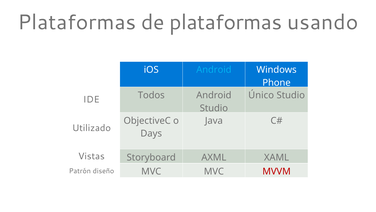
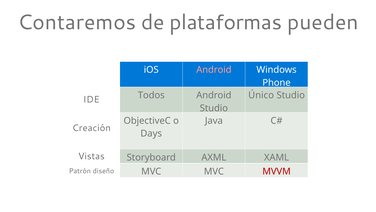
Plataformas at (77, 22): Plataformas -> Contaremos
usando: usando -> pueden
Android at (214, 70) colour: light blue -> pink
Utilizado: Utilizado -> Creación
